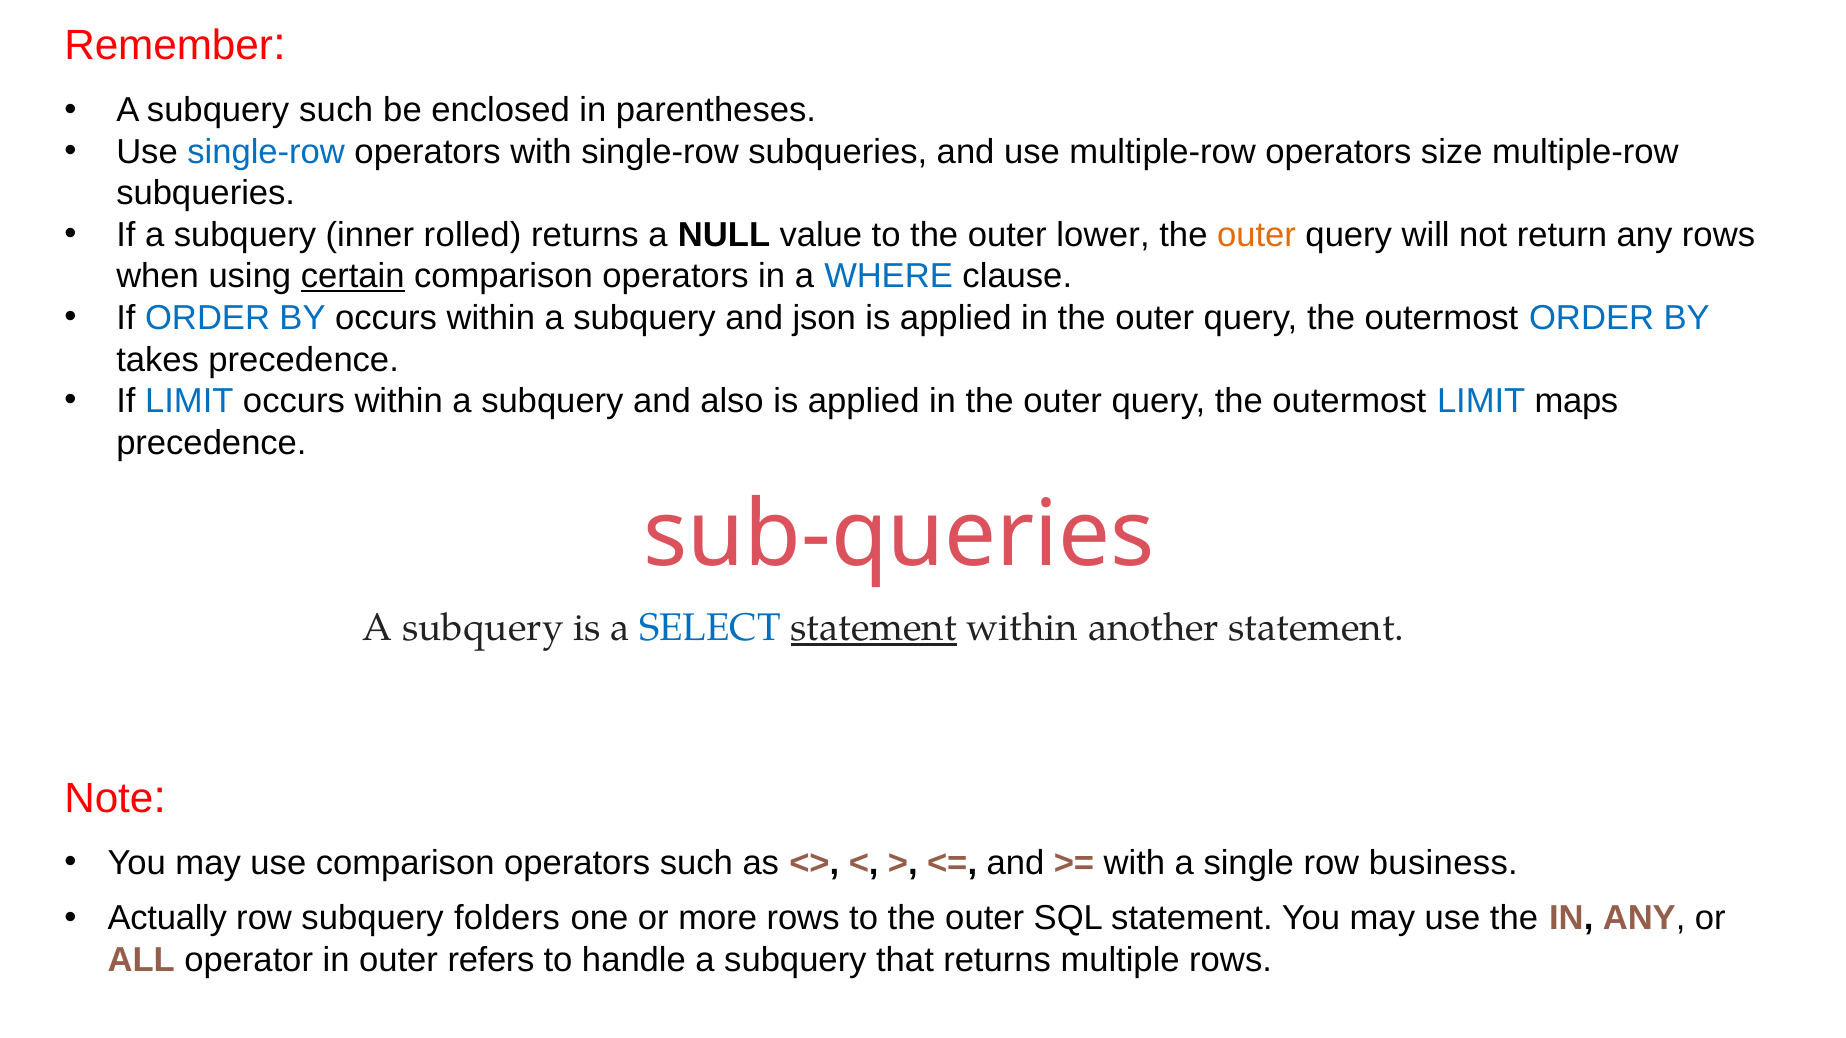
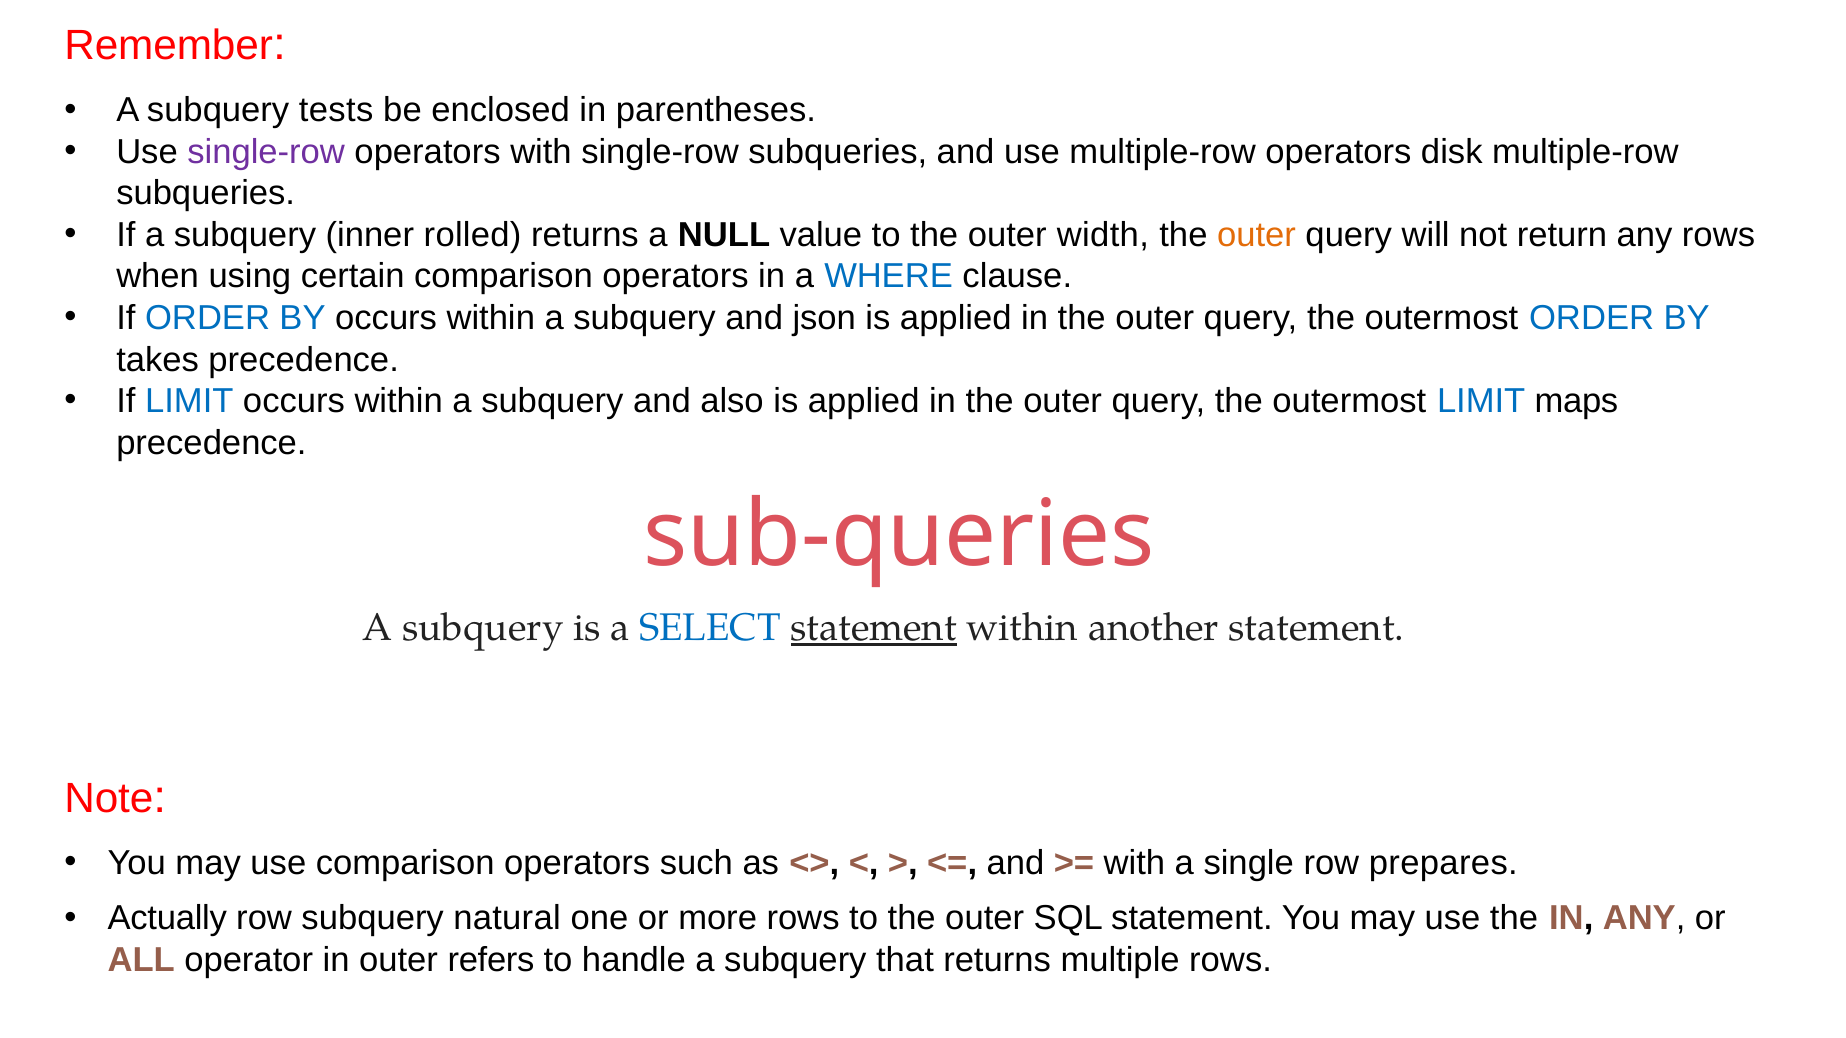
subquery such: such -> tests
single-row at (266, 152) colour: blue -> purple
size: size -> disk
lower: lower -> width
certain underline: present -> none
business: business -> prepares
folders: folders -> natural
